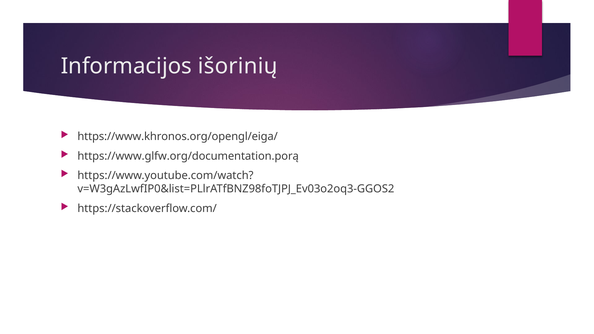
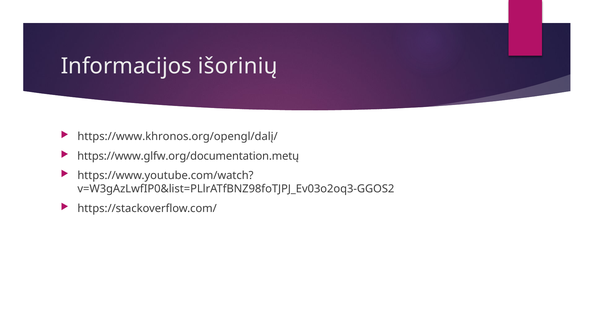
https://www.khronos.org/opengl/eiga/: https://www.khronos.org/opengl/eiga/ -> https://www.khronos.org/opengl/dalį/
https://www.glfw.org/documentation.porą: https://www.glfw.org/documentation.porą -> https://www.glfw.org/documentation.metų
